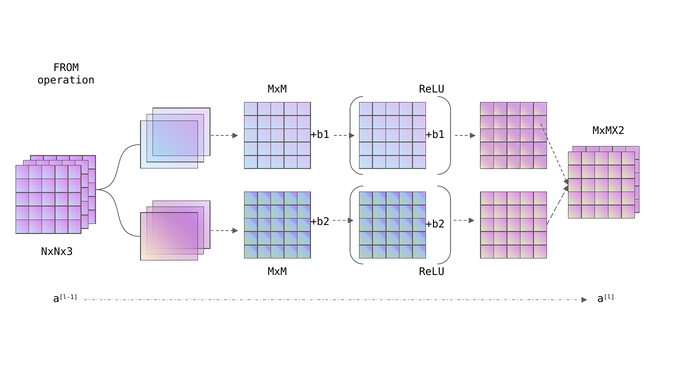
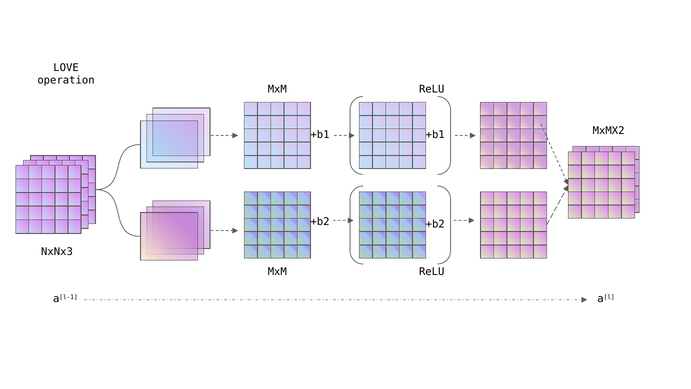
FROM: FROM -> LOVE
